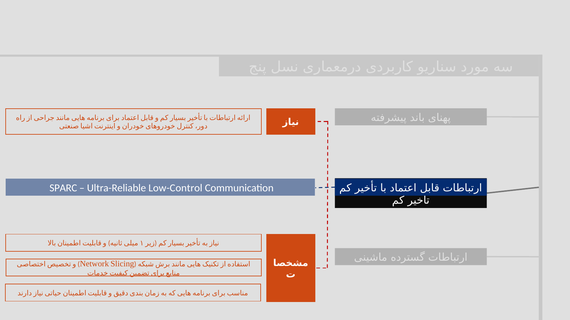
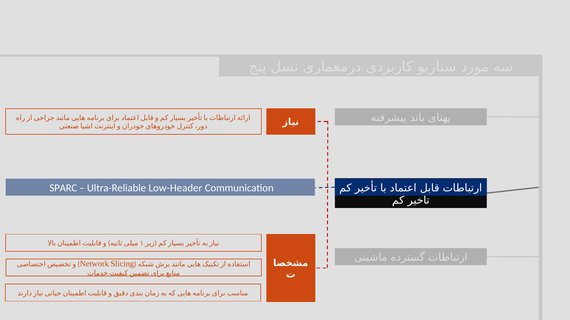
Low-Control: Low-Control -> Low-Header
